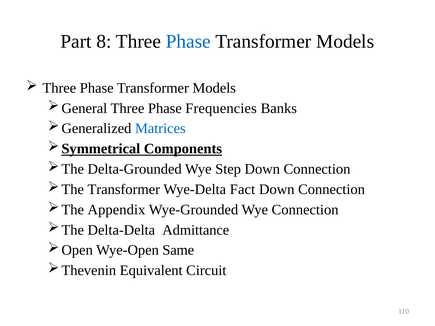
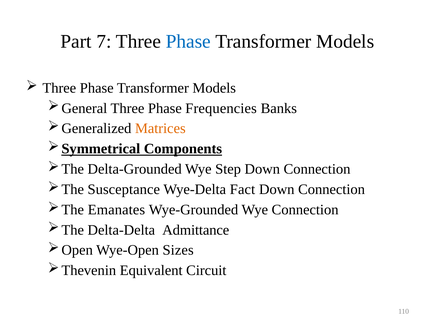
8: 8 -> 7
Matrices colour: blue -> orange
Transformer at (124, 189): Transformer -> Susceptance
Appendix: Appendix -> Emanates
Same: Same -> Sizes
